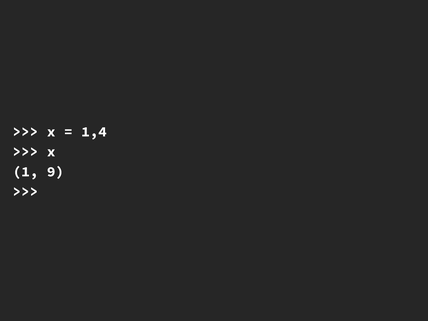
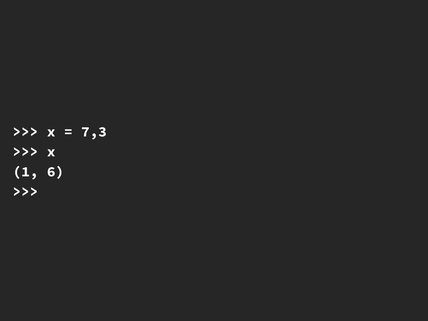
1,4: 1,4 -> 7,3
9: 9 -> 6
